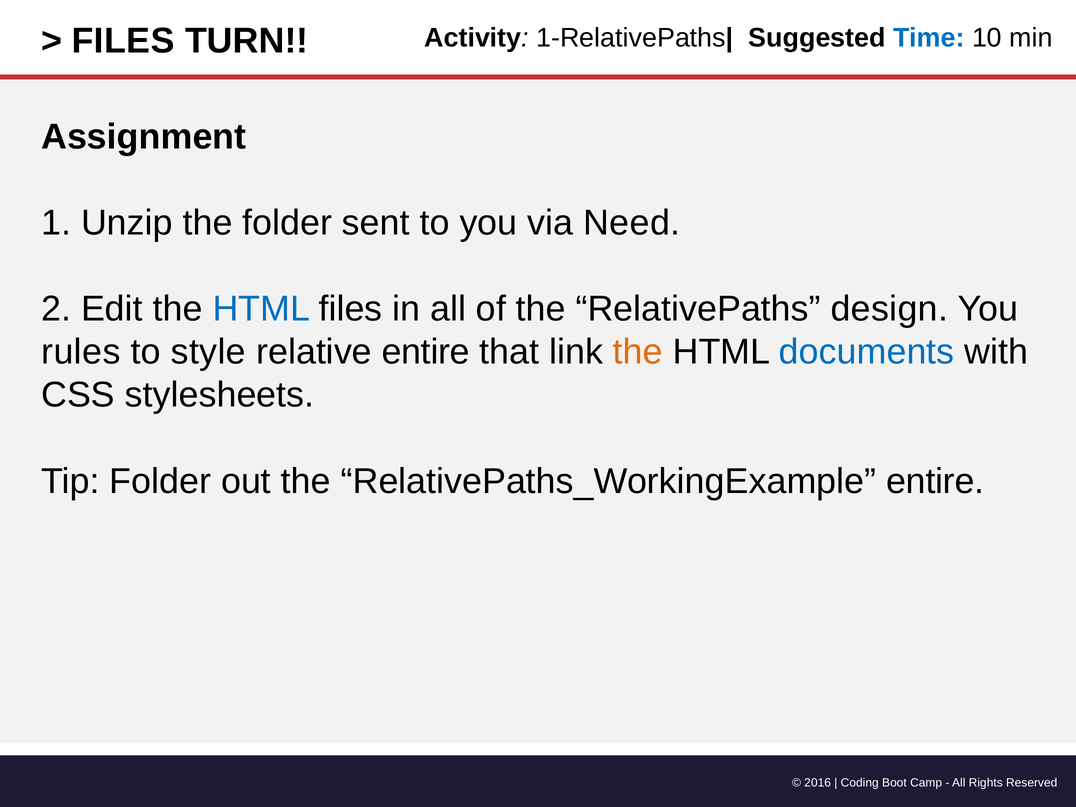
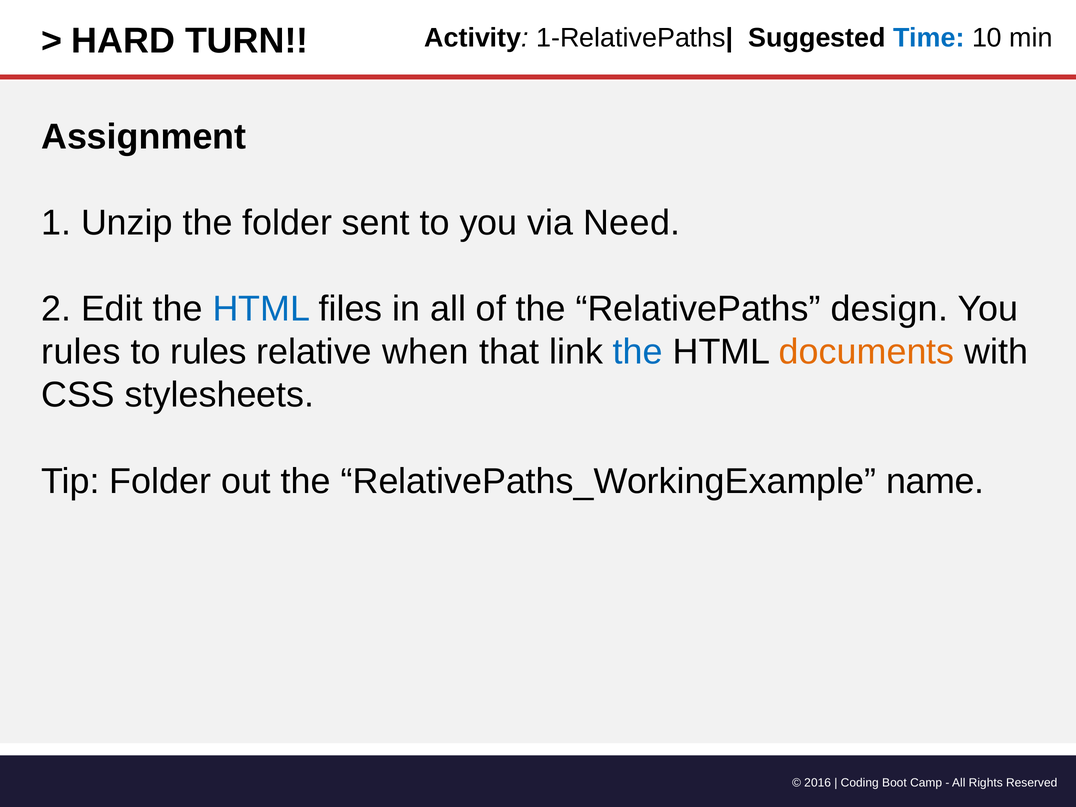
FILES at (123, 41): FILES -> HARD
to style: style -> rules
relative entire: entire -> when
the at (638, 352) colour: orange -> blue
documents colour: blue -> orange
RelativePaths_WorkingExample entire: entire -> name
